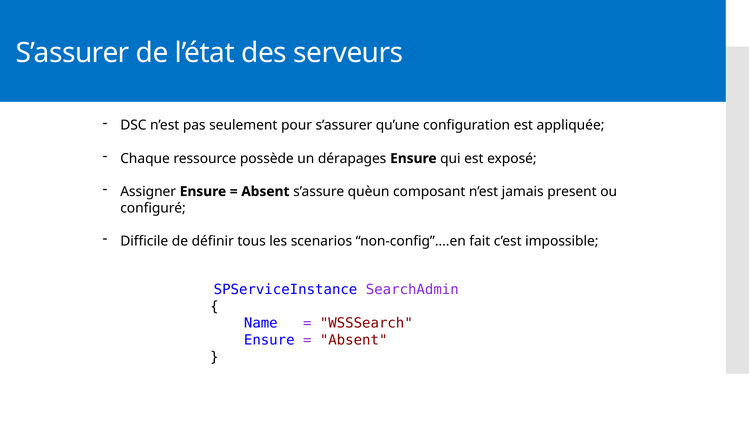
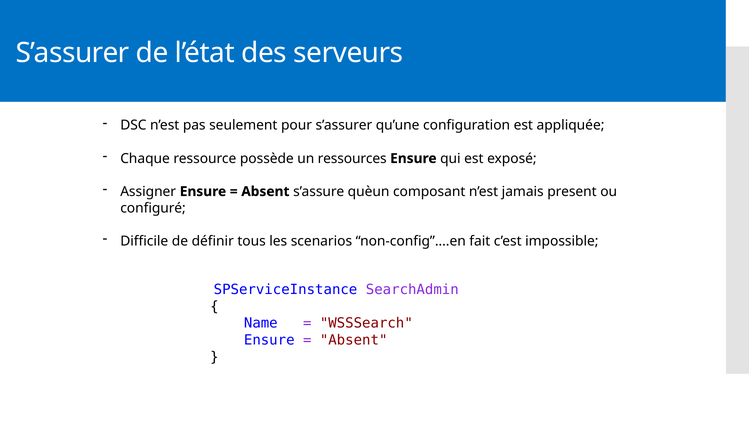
dérapages: dérapages -> ressources
